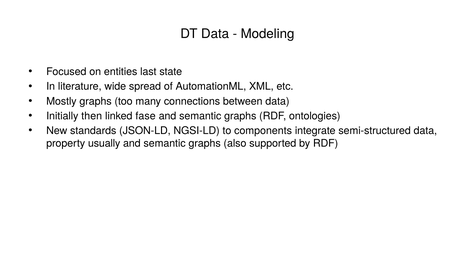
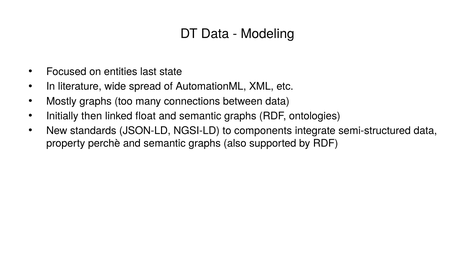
fase: fase -> float
usually: usually -> perchè
